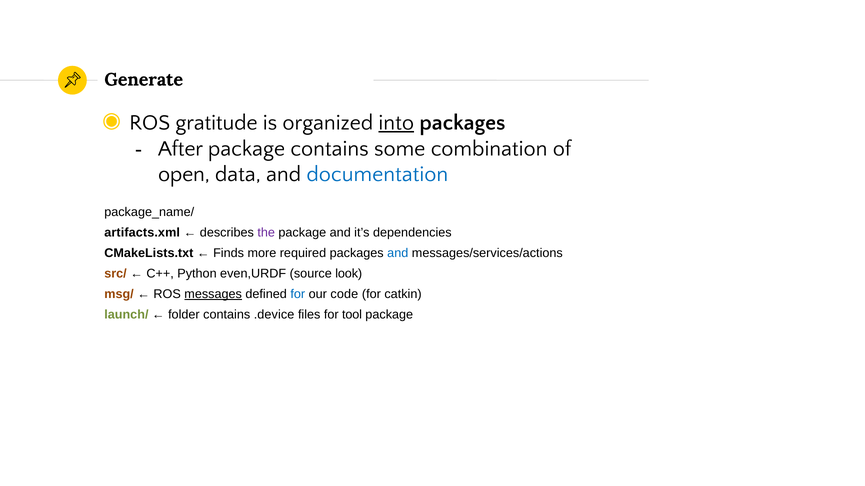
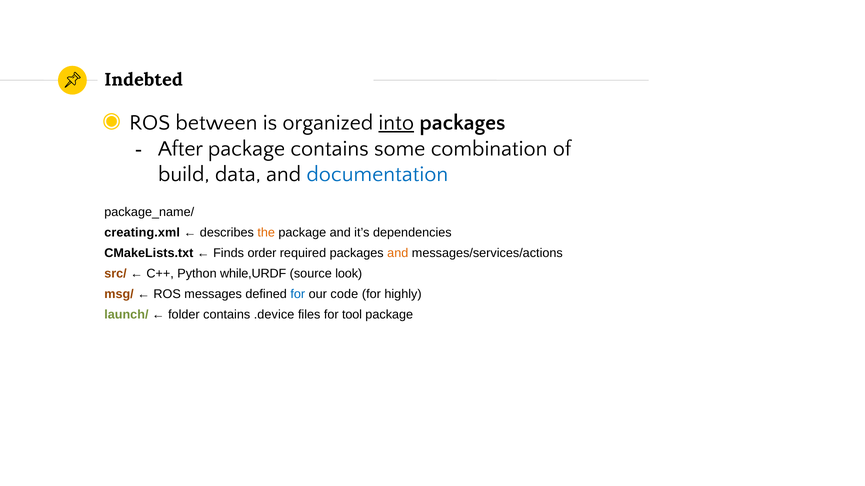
Generate: Generate -> Indebted
gratitude: gratitude -> between
open: open -> build
artifacts.xml: artifacts.xml -> creating.xml
the colour: purple -> orange
more: more -> order
and at (398, 253) colour: blue -> orange
even,URDF: even,URDF -> while,URDF
messages underline: present -> none
catkin: catkin -> highly
